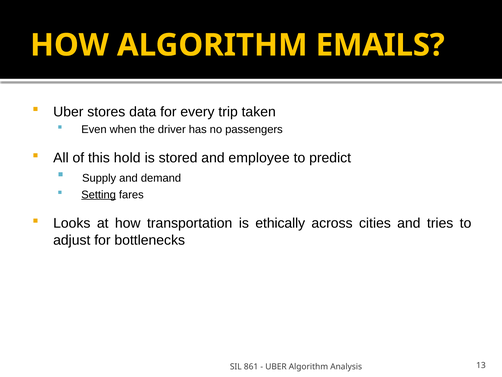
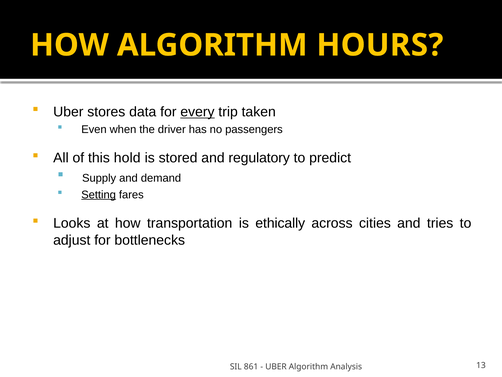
EMAILS: EMAILS -> HOURS
every underline: none -> present
employee: employee -> regulatory
